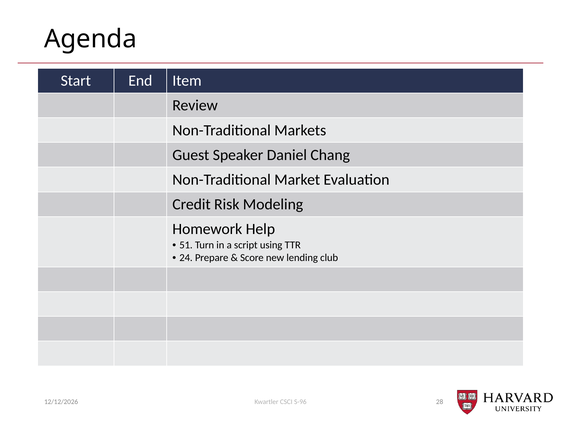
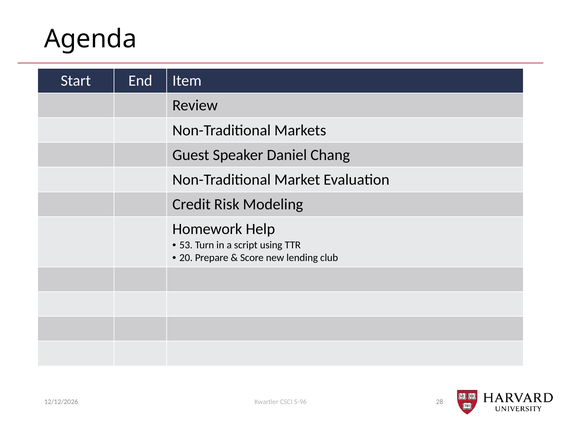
51: 51 -> 53
24: 24 -> 20
